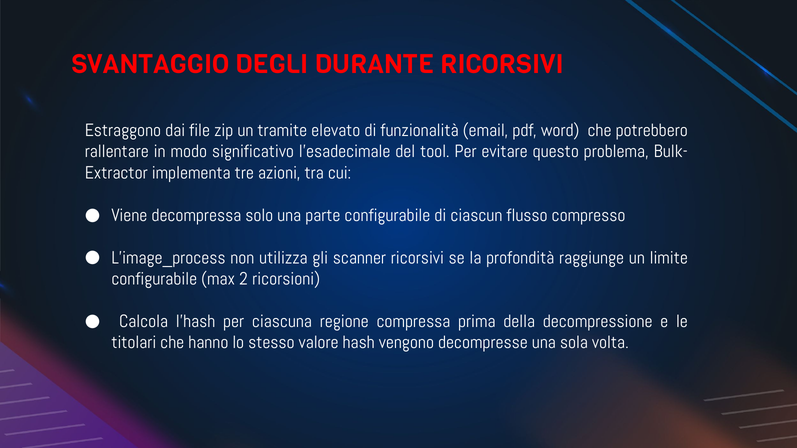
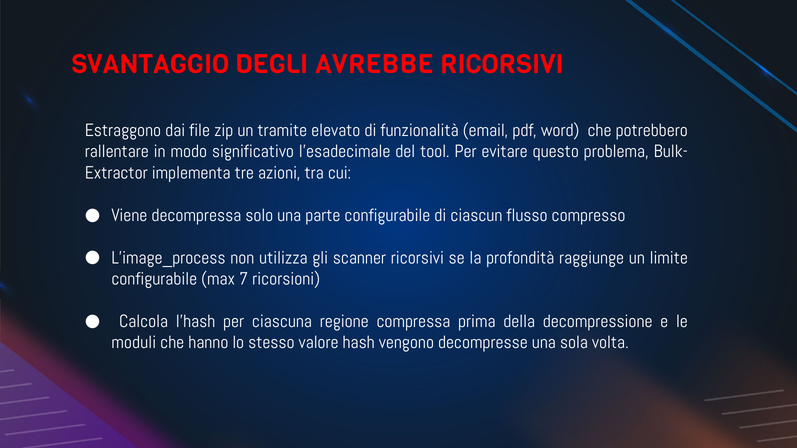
DURANTE: DURANTE -> AVREBBE
2: 2 -> 7
titolari: titolari -> moduli
